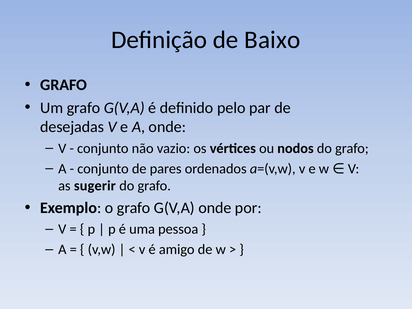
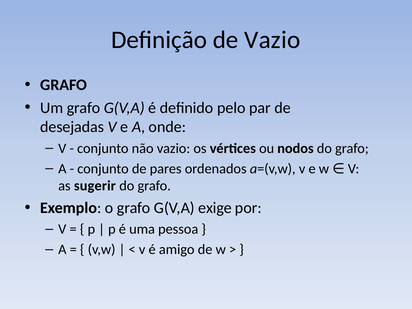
de Baixo: Baixo -> Vazio
G(V,A onde: onde -> exige
